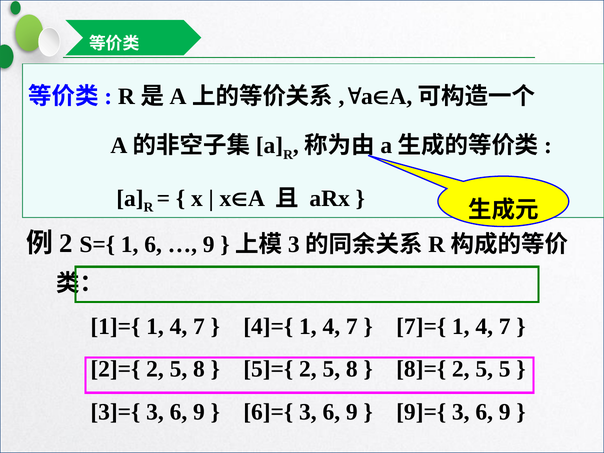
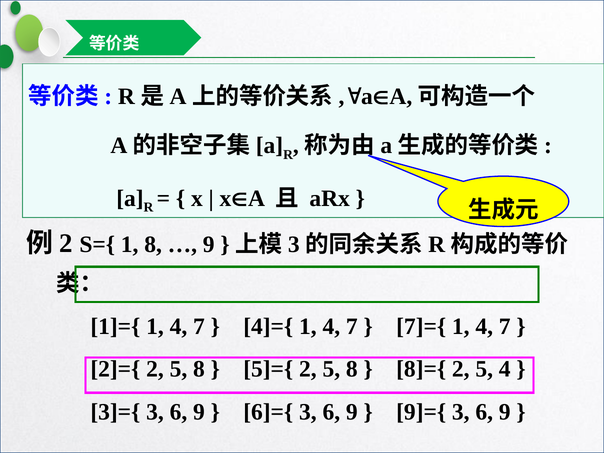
1 6: 6 -> 8
5 5: 5 -> 4
